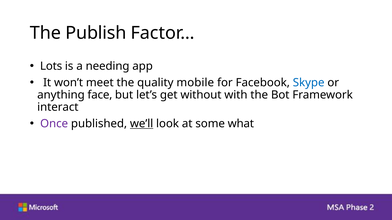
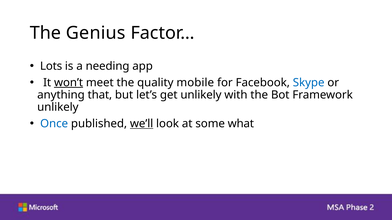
Publish: Publish -> Genius
won’t underline: none -> present
face: face -> that
get without: without -> unlikely
interact at (58, 107): interact -> unlikely
Once colour: purple -> blue
